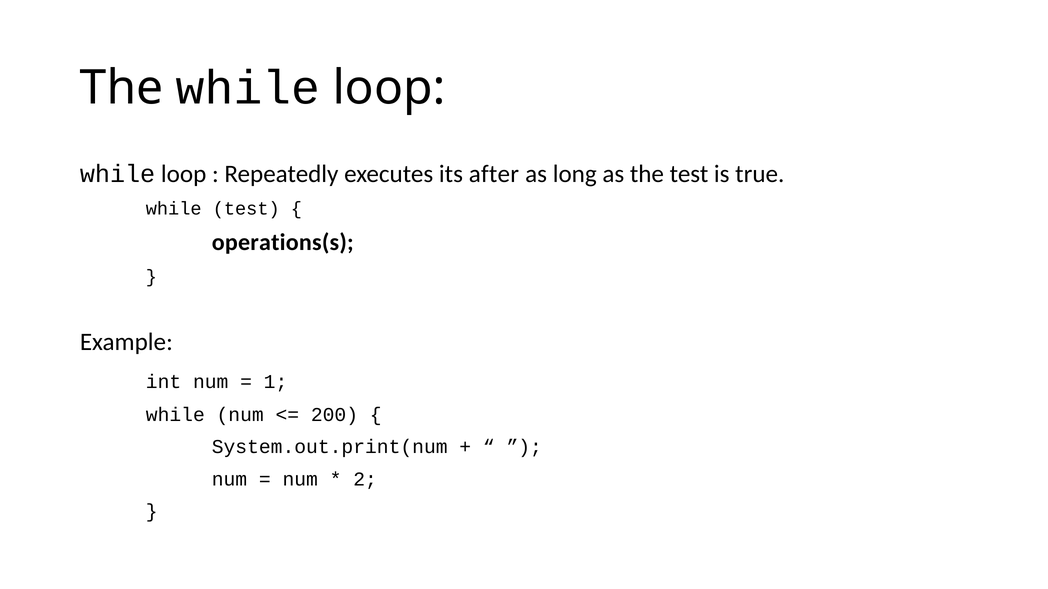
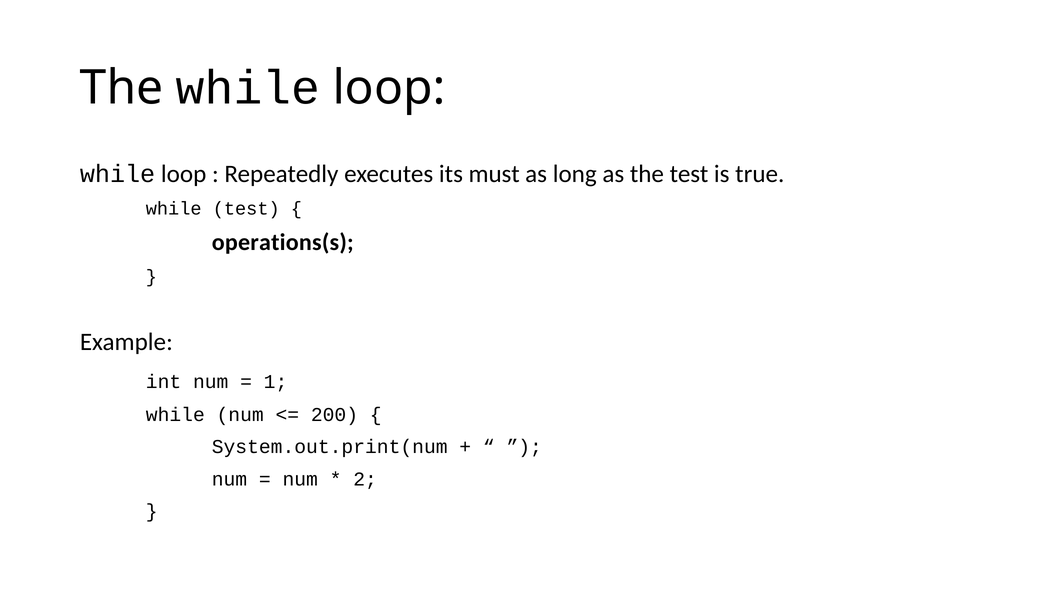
after: after -> must
